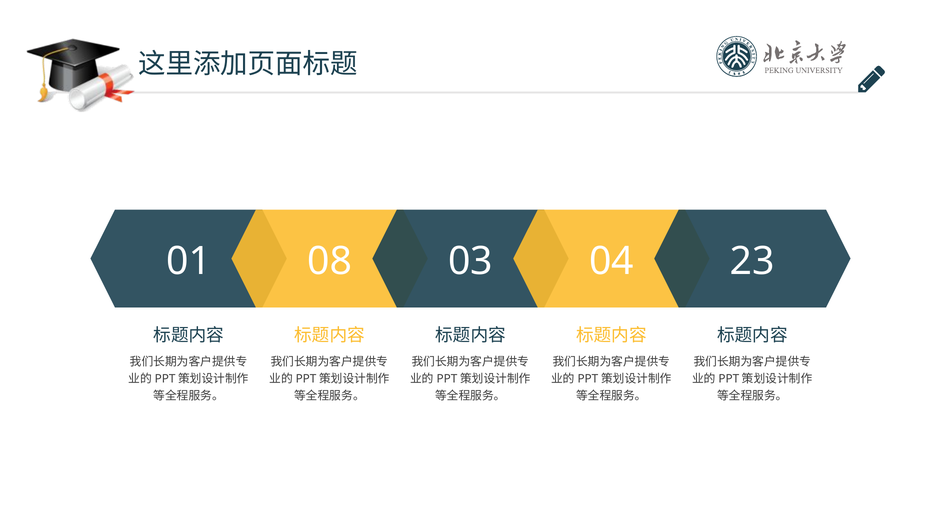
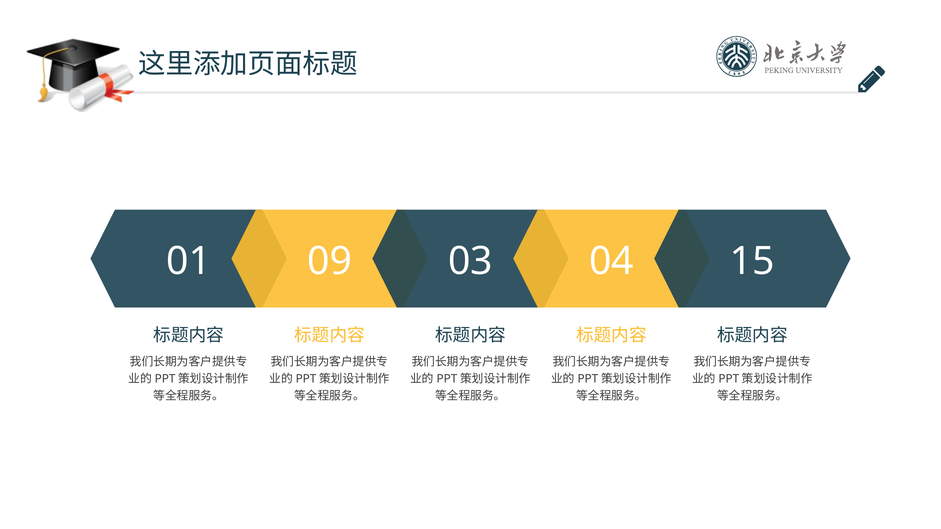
08: 08 -> 09
23: 23 -> 15
